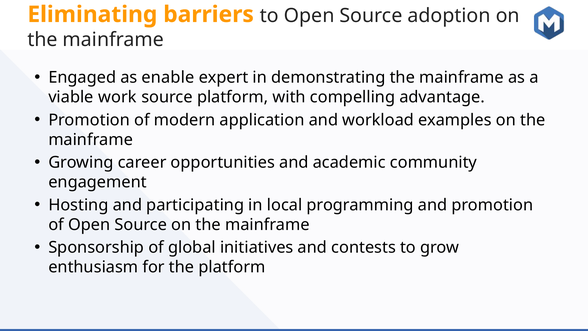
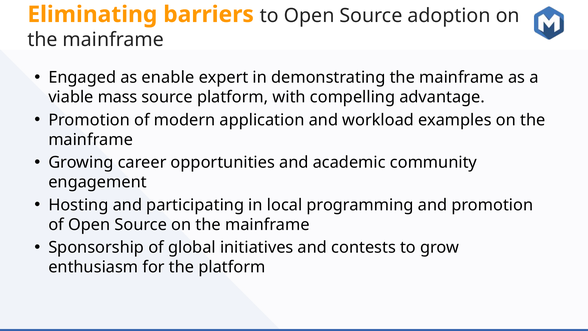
work: work -> mass
